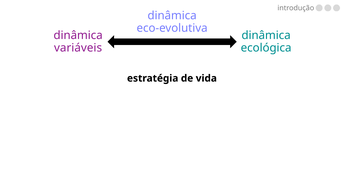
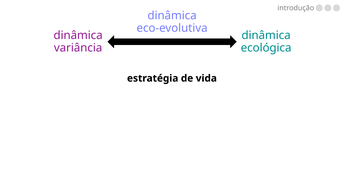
variáveis: variáveis -> variância
